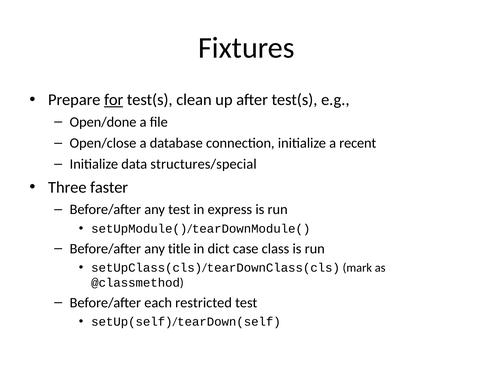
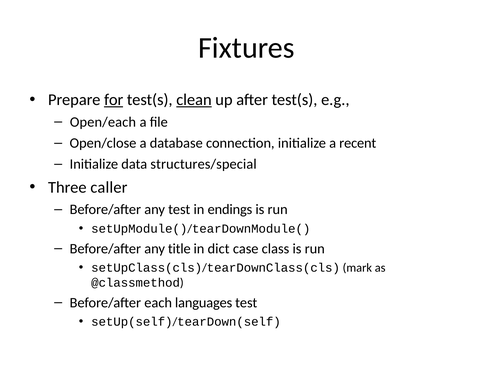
clean underline: none -> present
Open/done: Open/done -> Open/each
faster: faster -> caller
express: express -> endings
restricted: restricted -> languages
